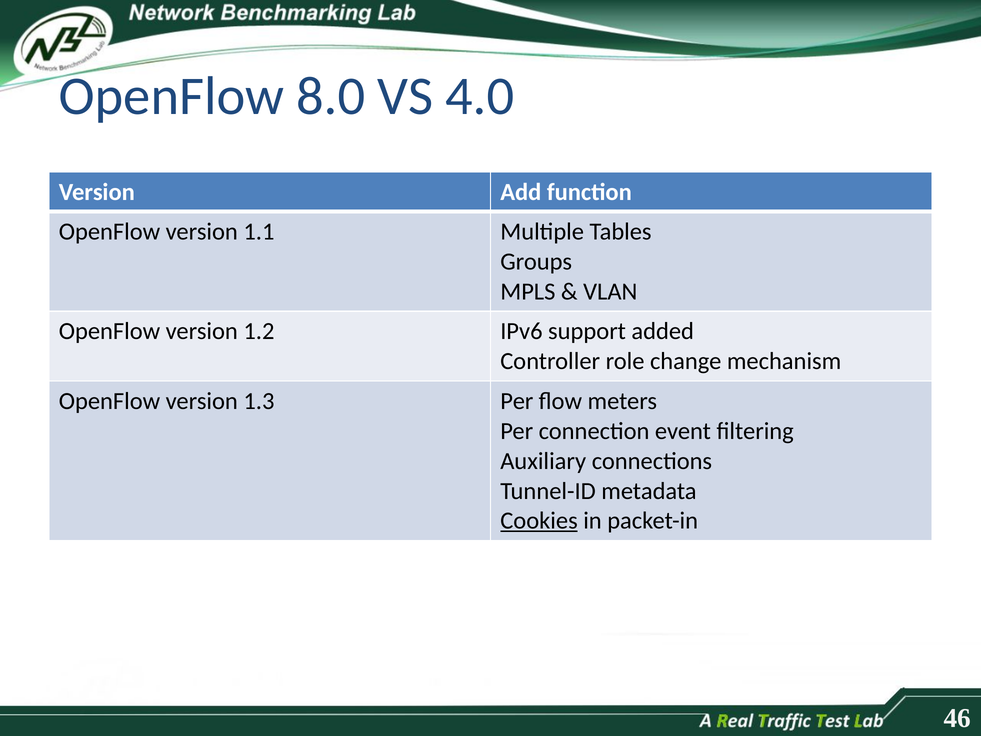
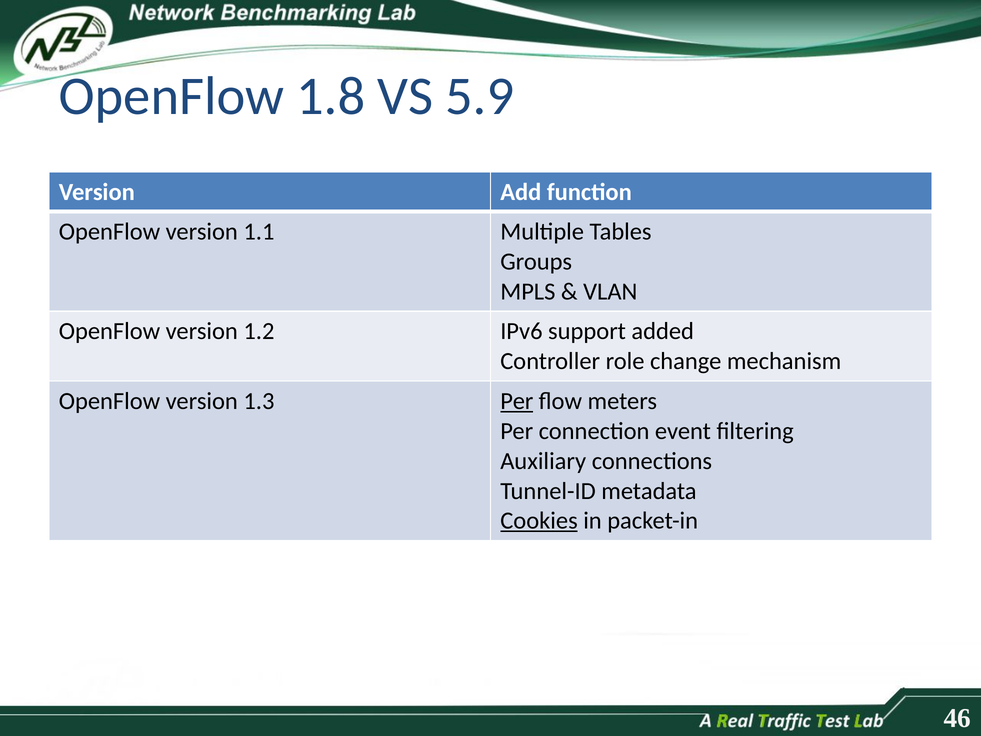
8.0: 8.0 -> 1.8
4.0: 4.0 -> 5.9
Per at (517, 401) underline: none -> present
